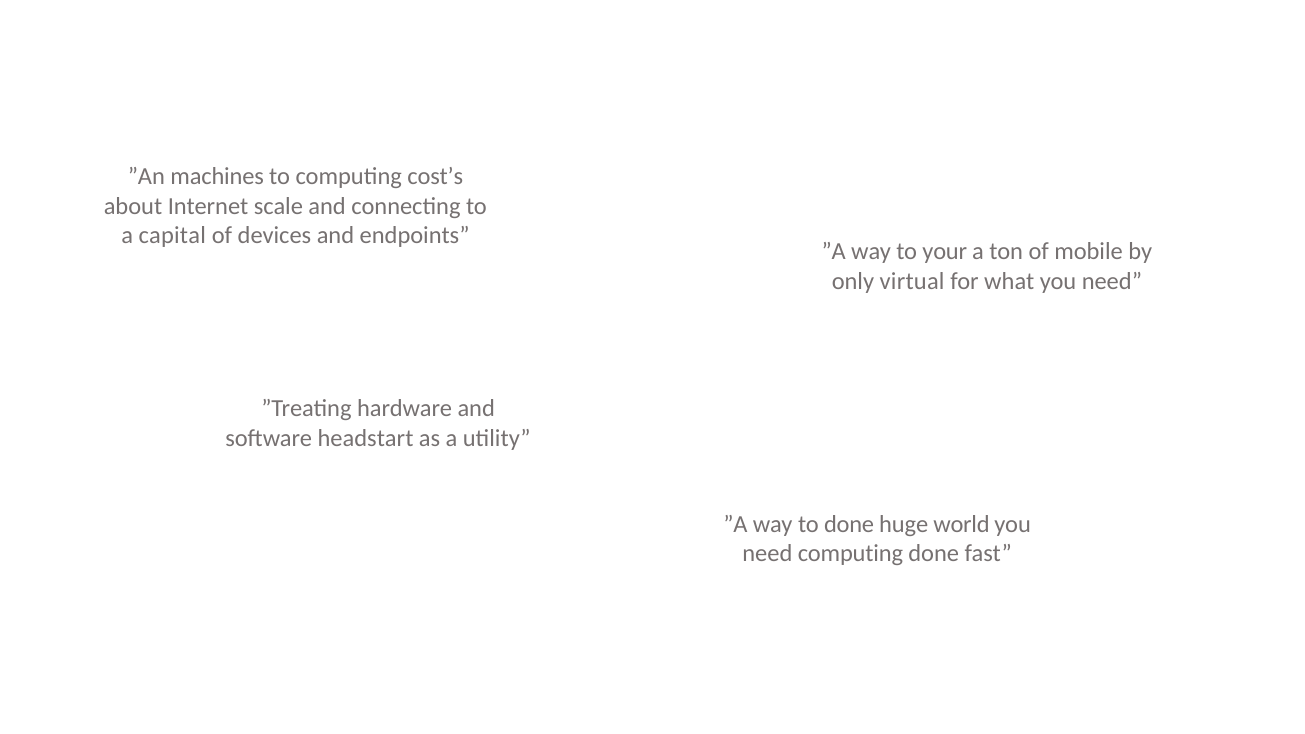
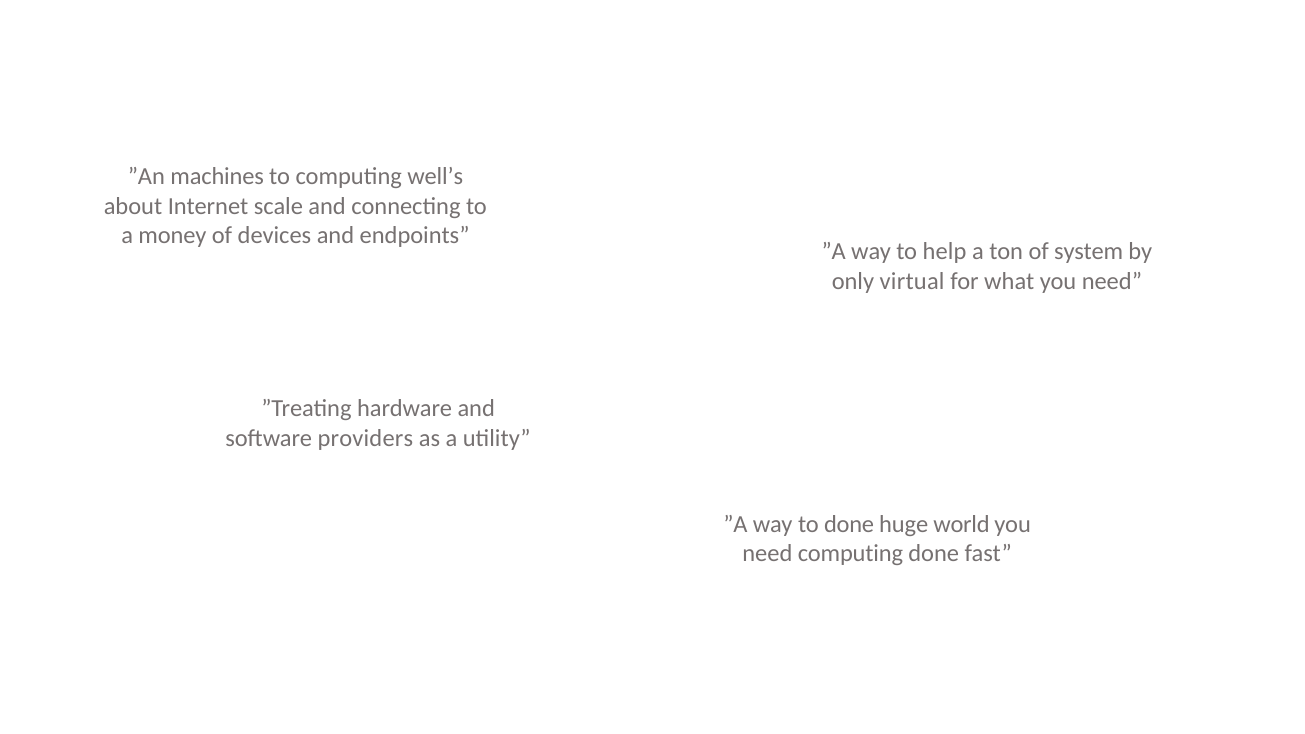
cost’s: cost’s -> well’s
capital: capital -> money
your: your -> help
mobile: mobile -> system
headstart: headstart -> providers
